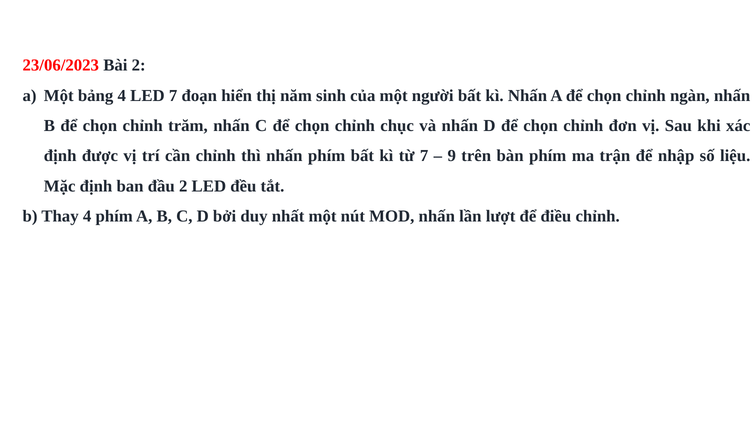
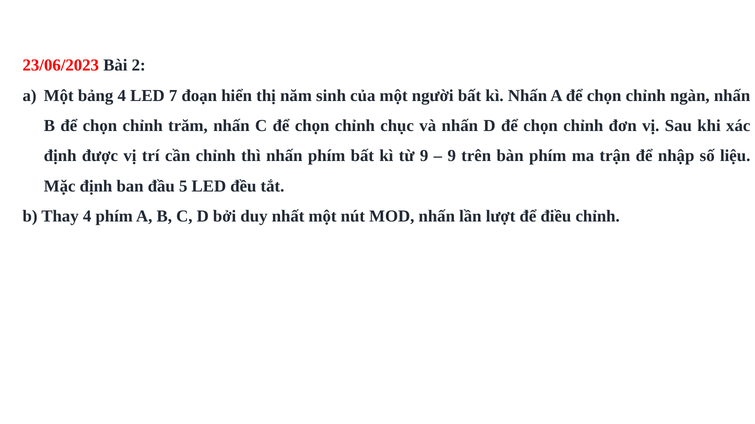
từ 7: 7 -> 9
đầu 2: 2 -> 5
